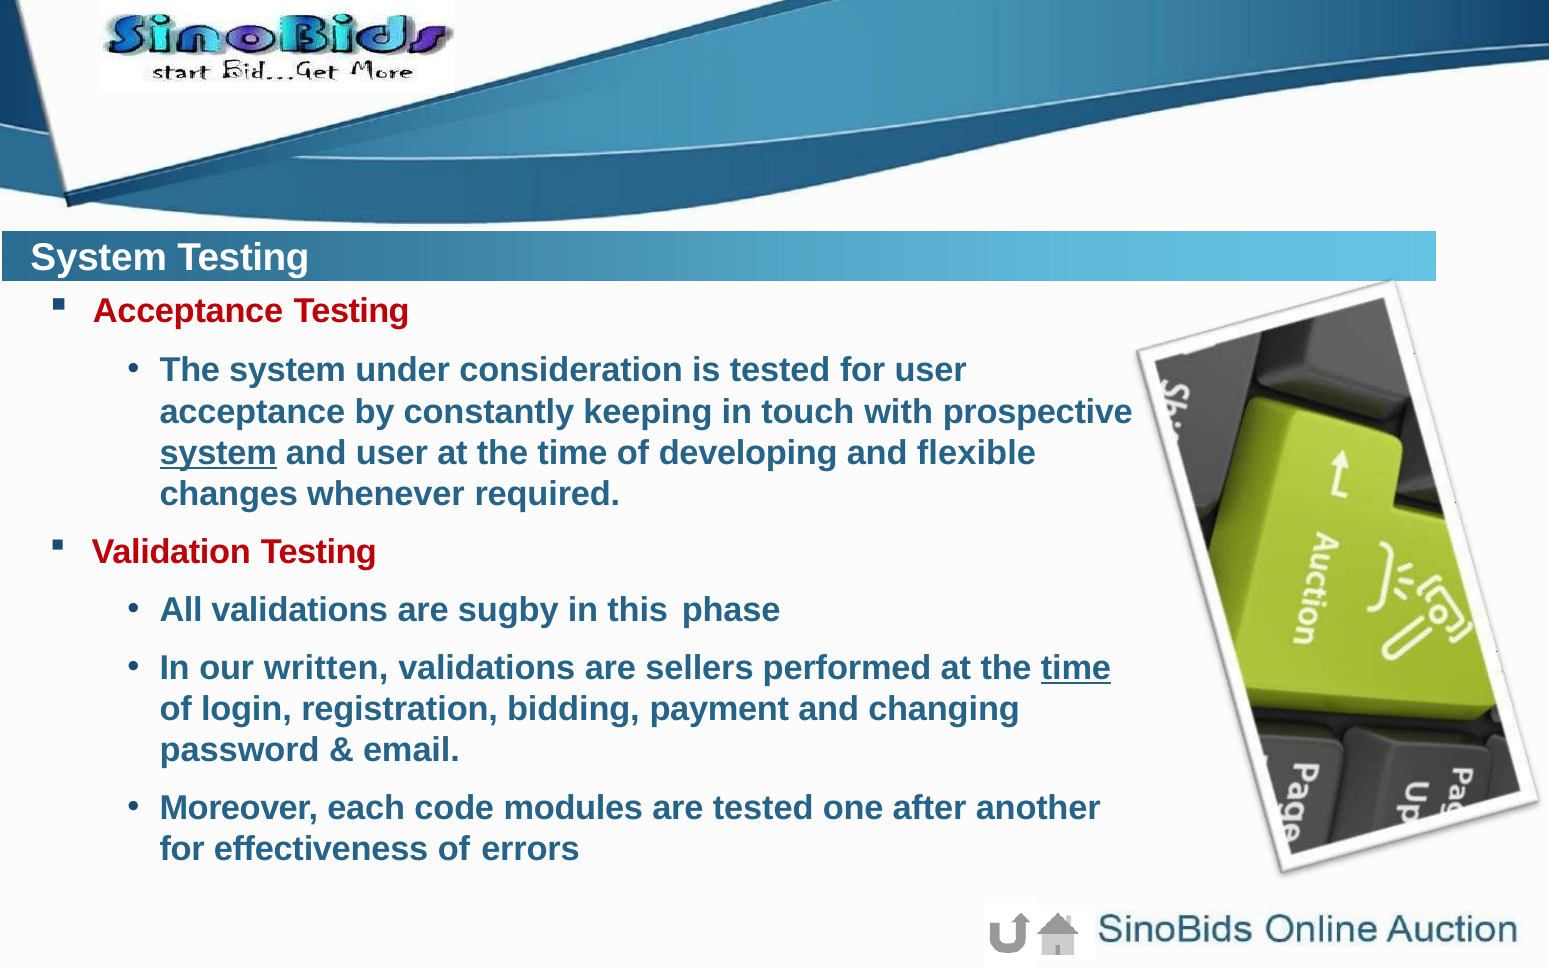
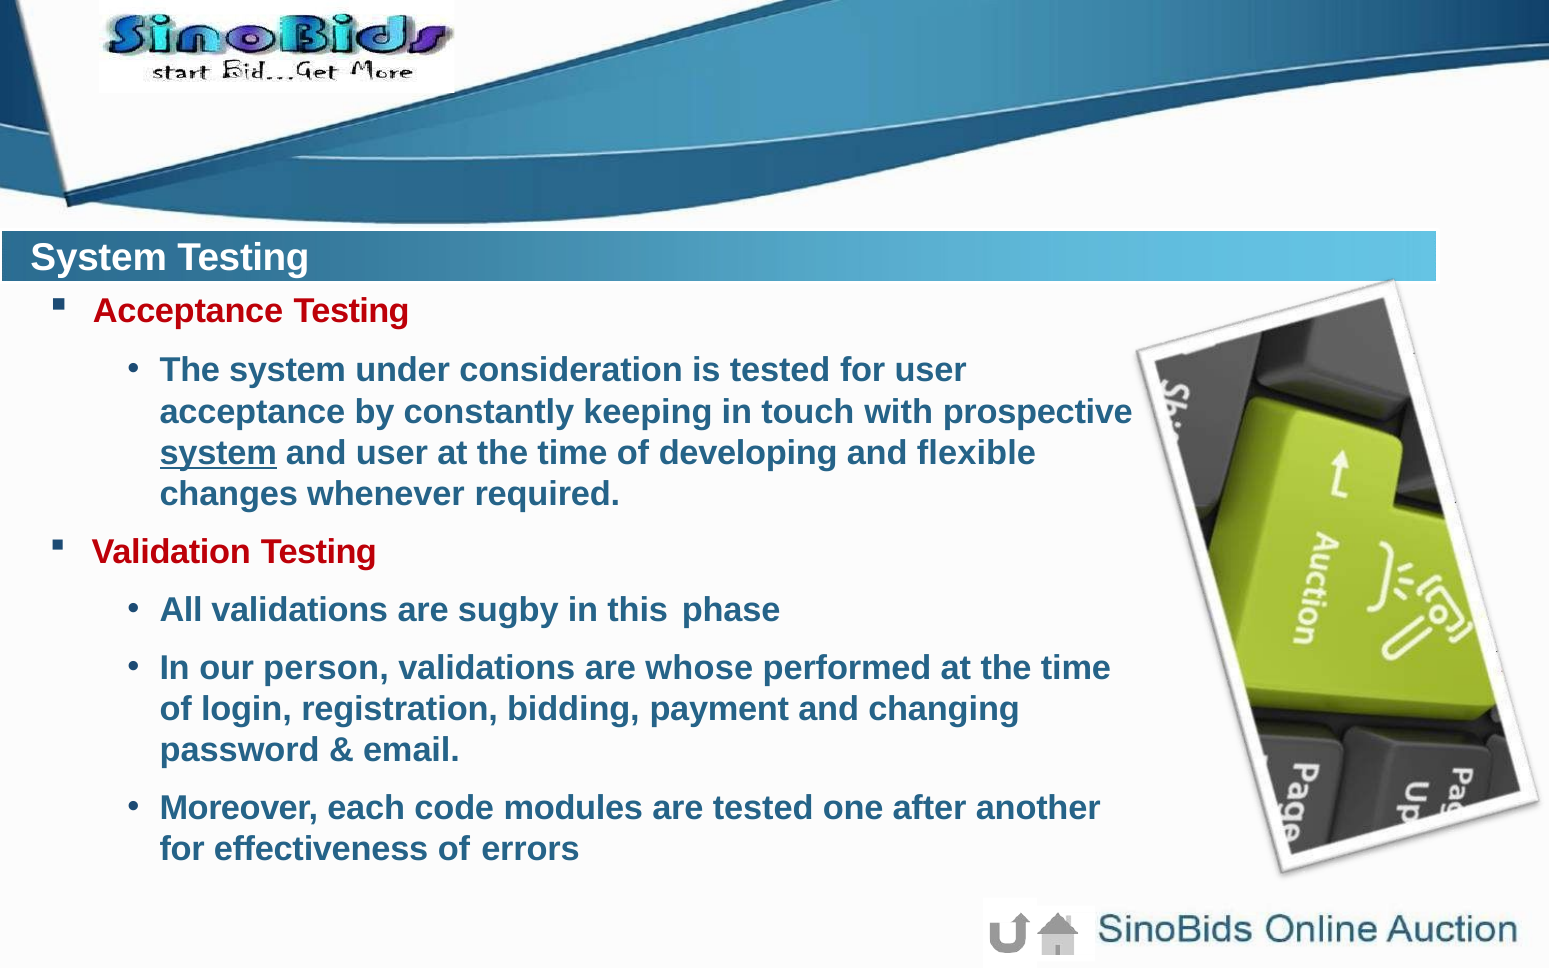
written: written -> person
sellers: sellers -> whose
time at (1076, 668) underline: present -> none
